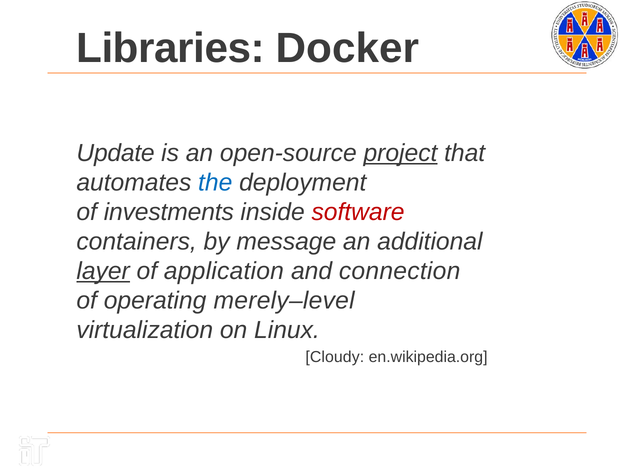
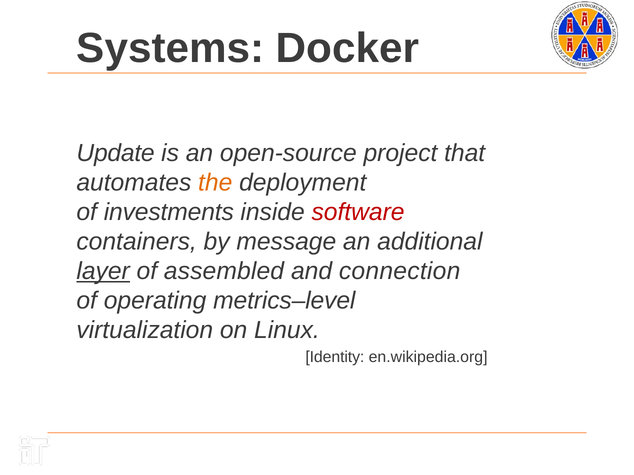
Libraries: Libraries -> Systems
project underline: present -> none
the colour: blue -> orange
application: application -> assembled
merely–level: merely–level -> metrics–level
Cloudy: Cloudy -> Identity
